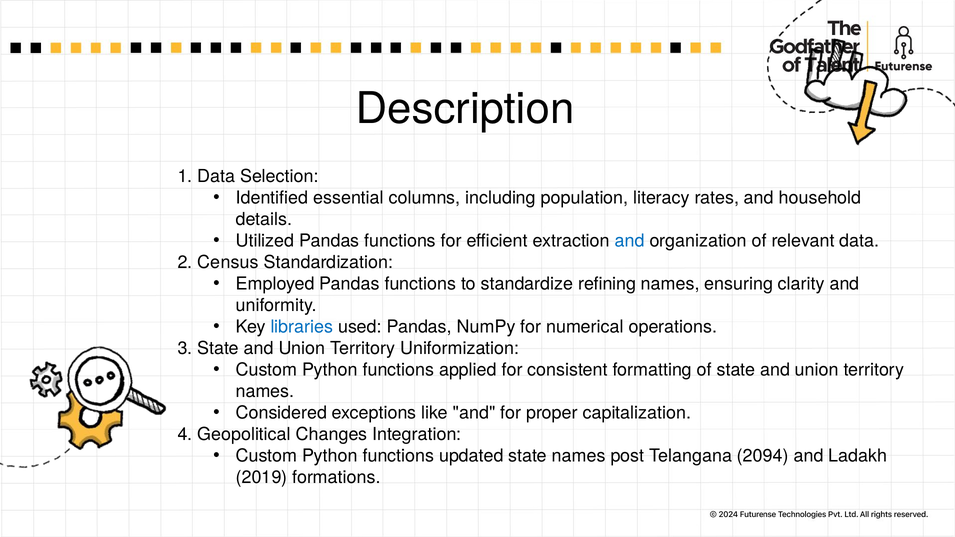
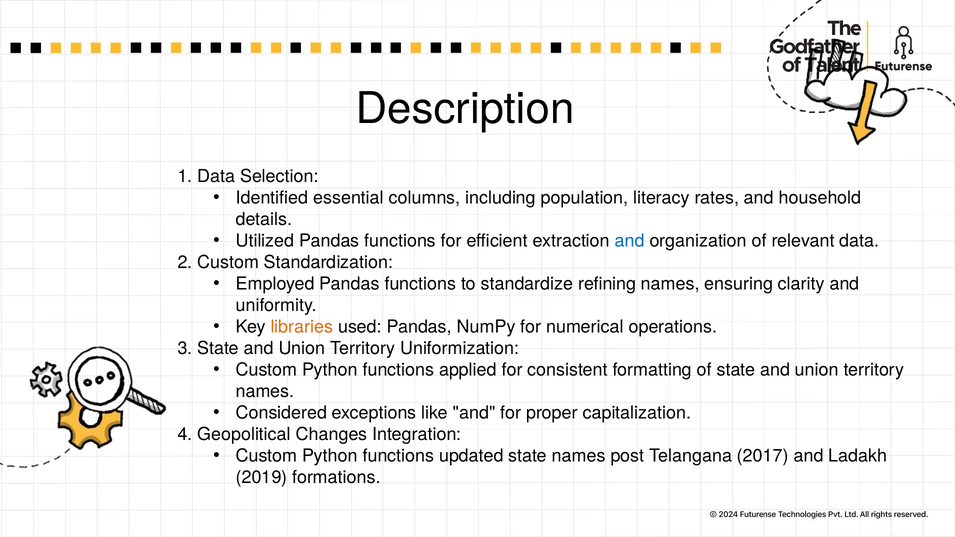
2 Census: Census -> Custom
libraries colour: blue -> orange
2094: 2094 -> 2017
